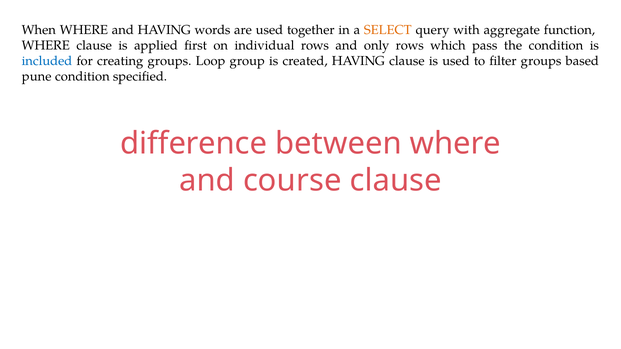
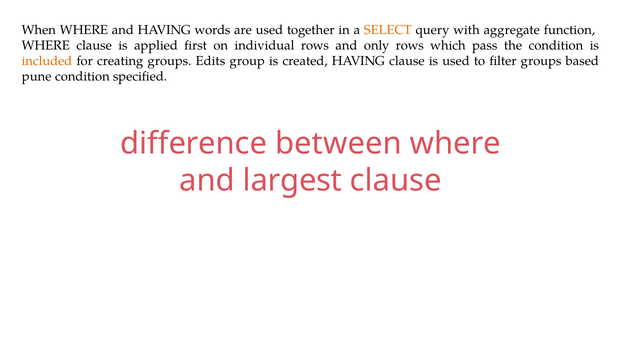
included colour: blue -> orange
Loop: Loop -> Edits
course: course -> largest
